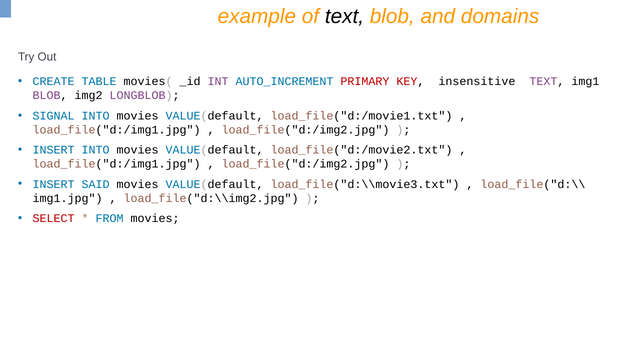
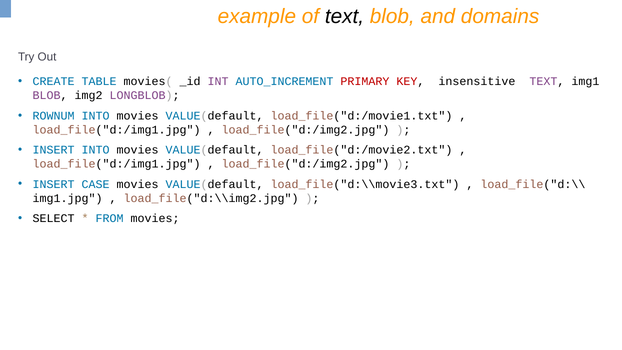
SIGNAL: SIGNAL -> ROWNUM
SAID: SAID -> CASE
SELECT colour: red -> black
